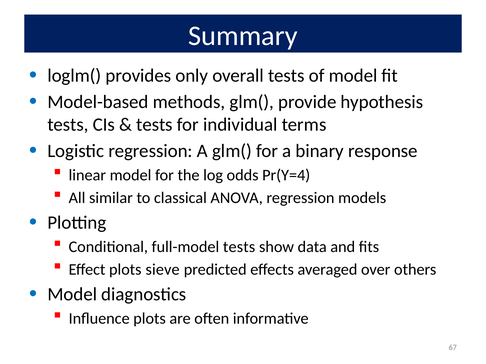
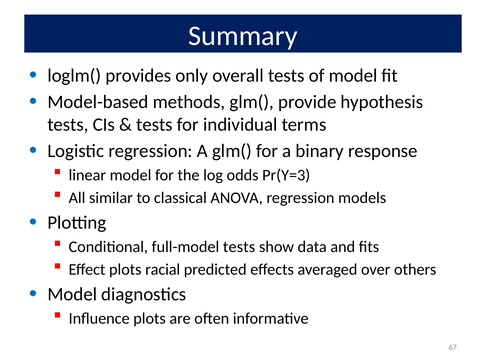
Pr(Y=4: Pr(Y=4 -> Pr(Y=3
sieve: sieve -> racial
